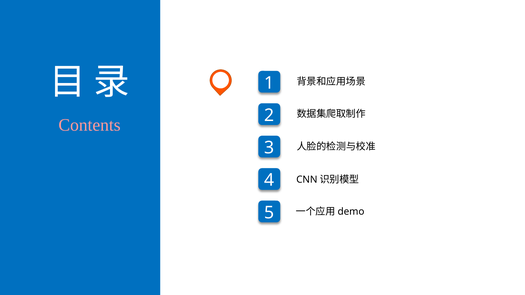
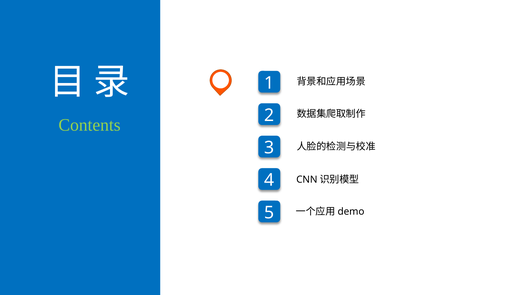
Contents colour: pink -> light green
